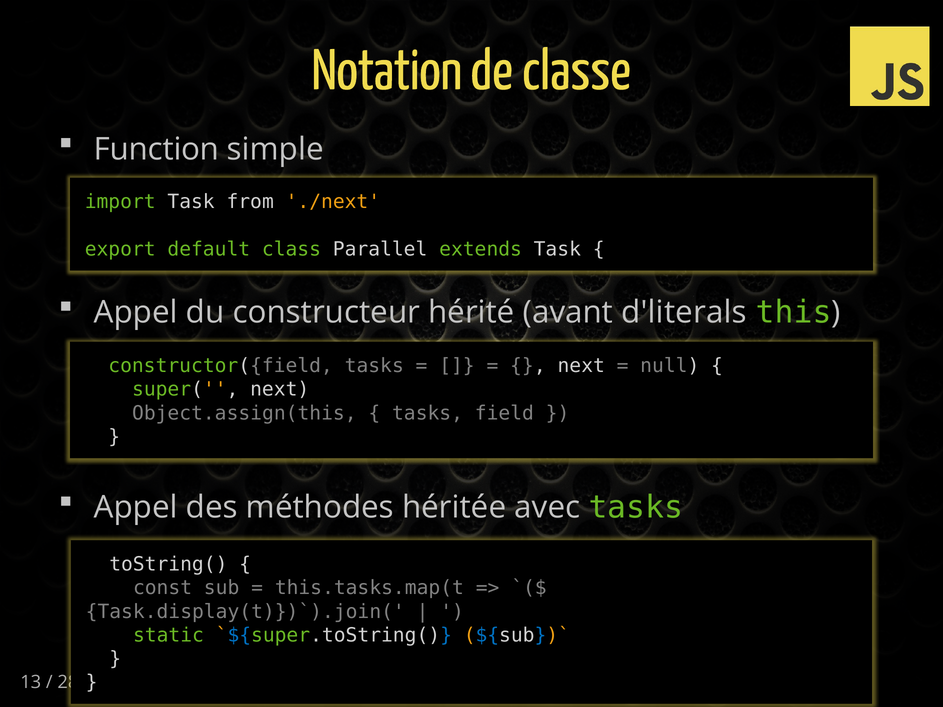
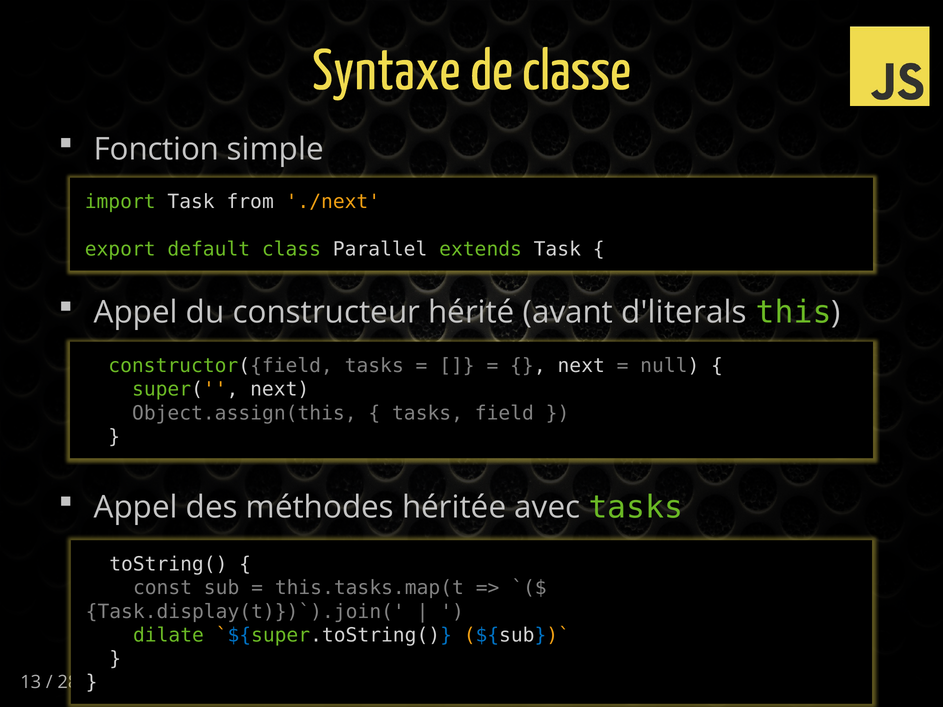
Notation: Notation -> Syntaxe
Function: Function -> Fonction
static: static -> dilate
